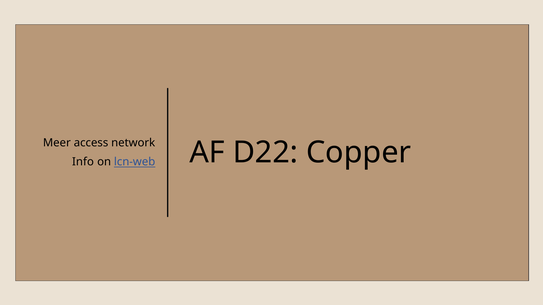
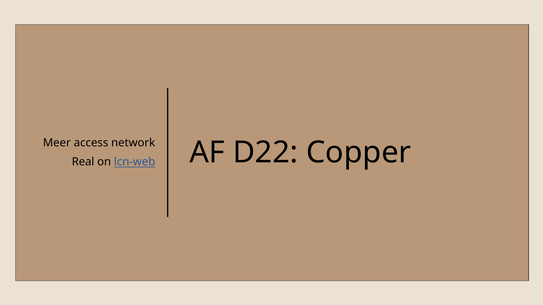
Info: Info -> Real
